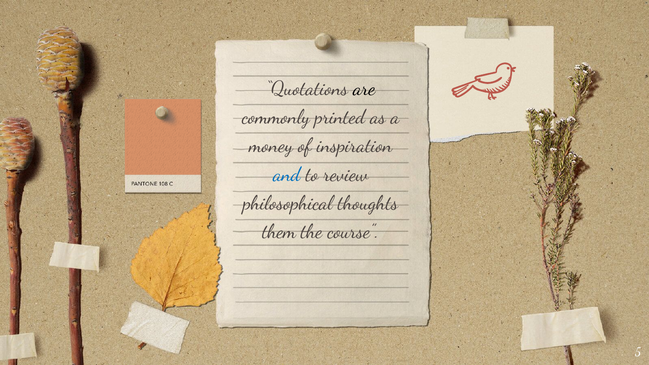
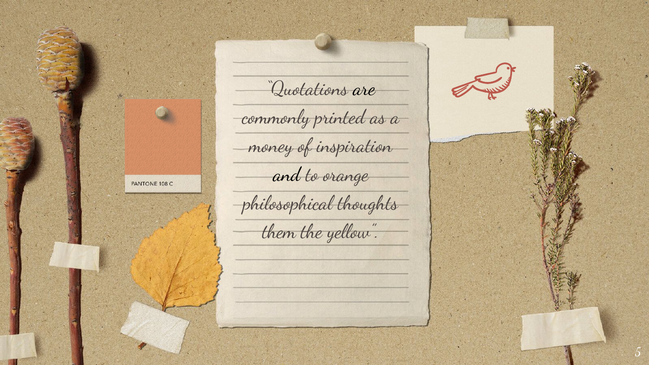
and colour: blue -> black
review: review -> orange
course: course -> yellow
